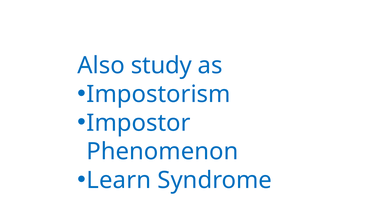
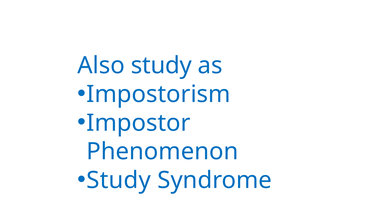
Learn at (119, 181): Learn -> Study
